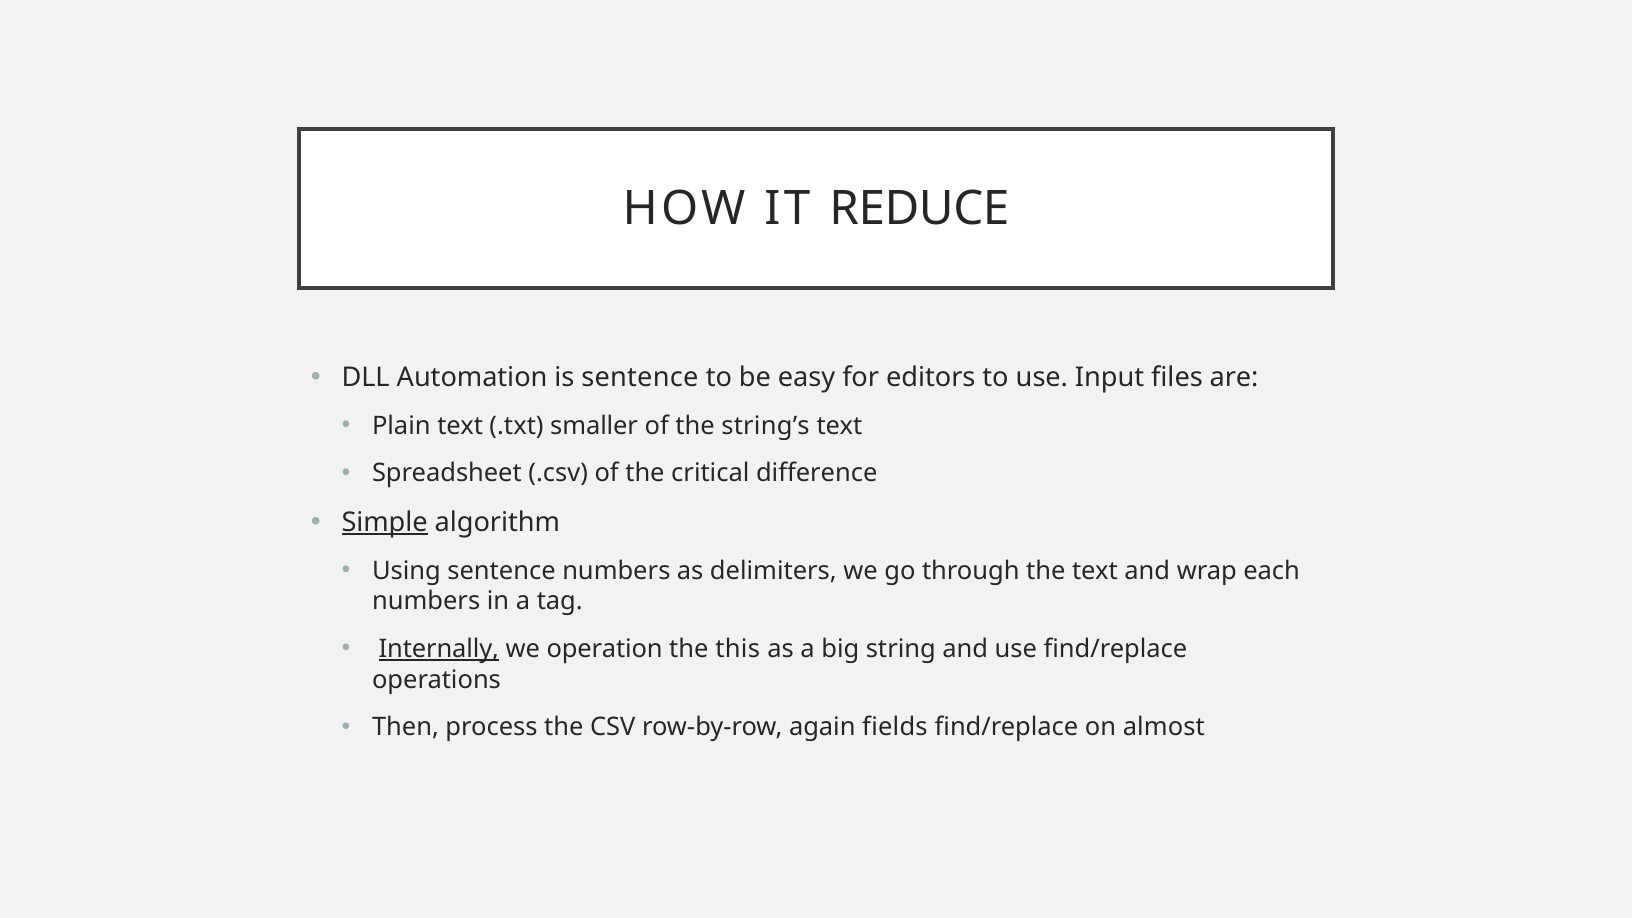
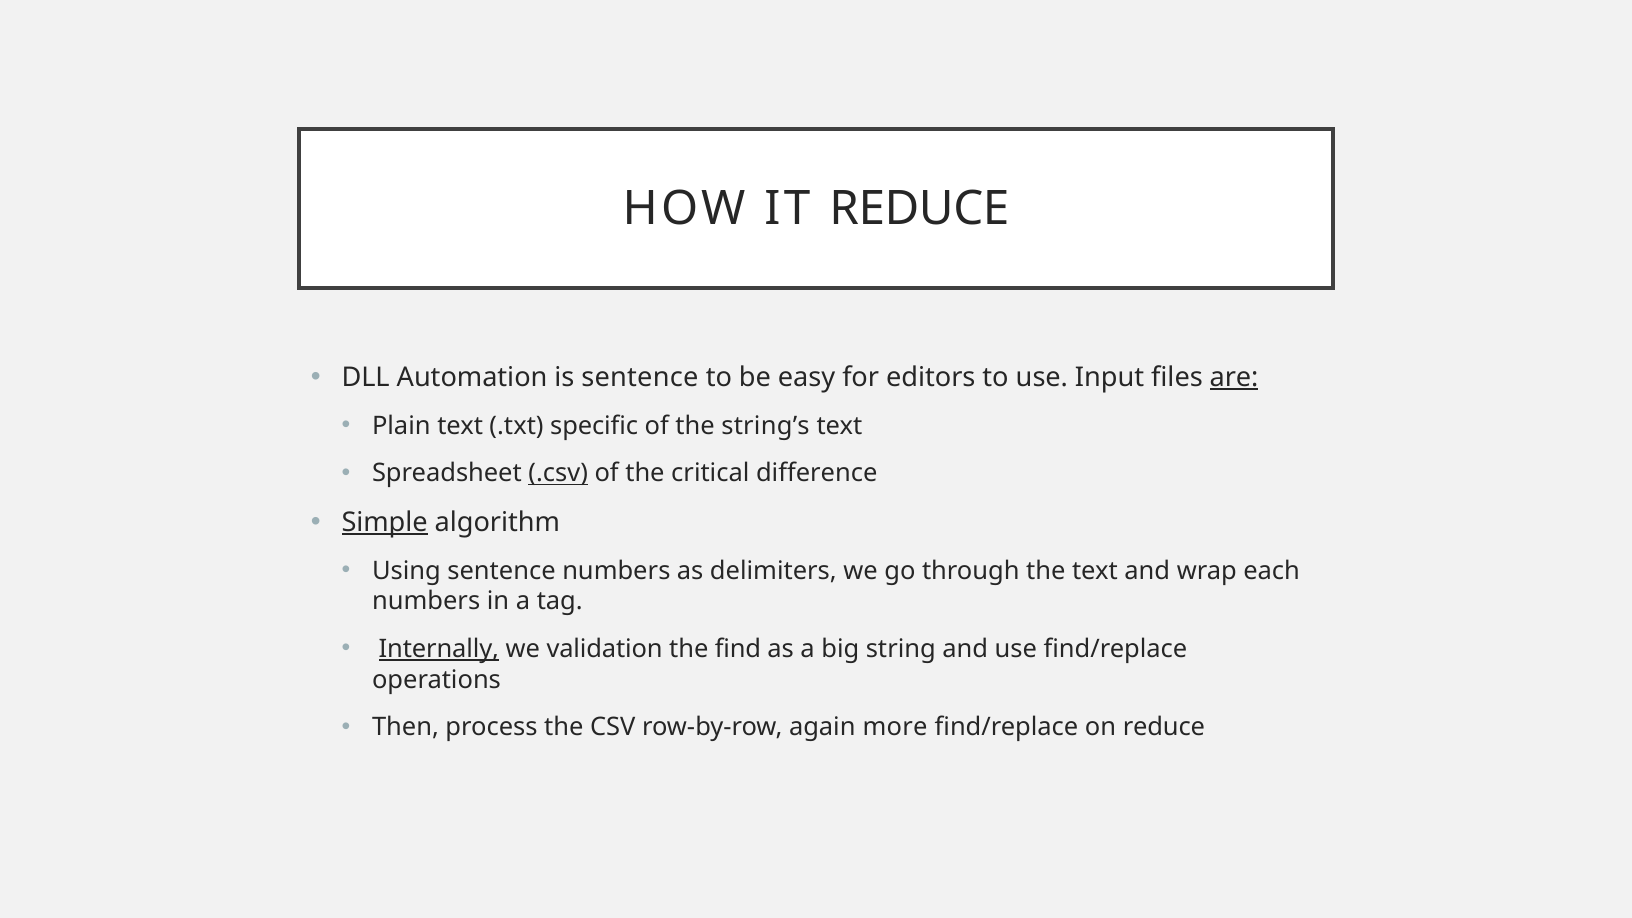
are underline: none -> present
smaller: smaller -> specific
.csv underline: none -> present
operation: operation -> validation
this: this -> find
fields: fields -> more
on almost: almost -> reduce
